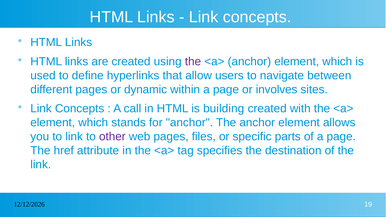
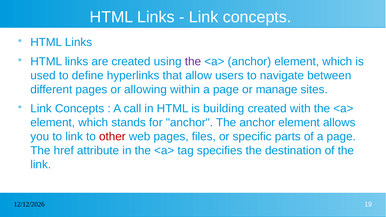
dynamic: dynamic -> allowing
involves: involves -> manage
other colour: purple -> red
